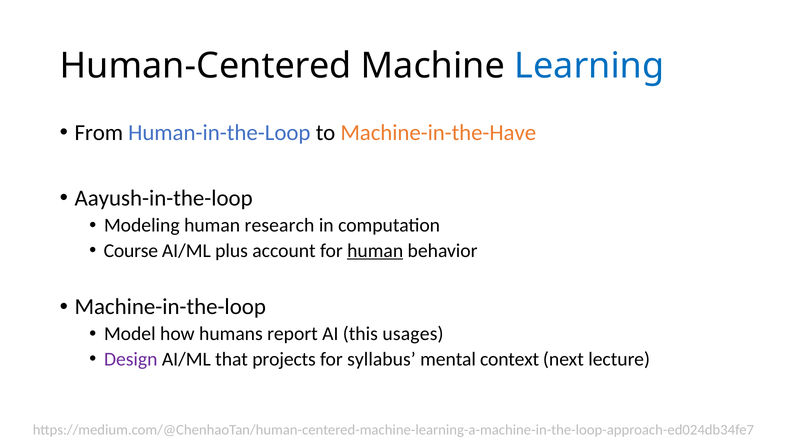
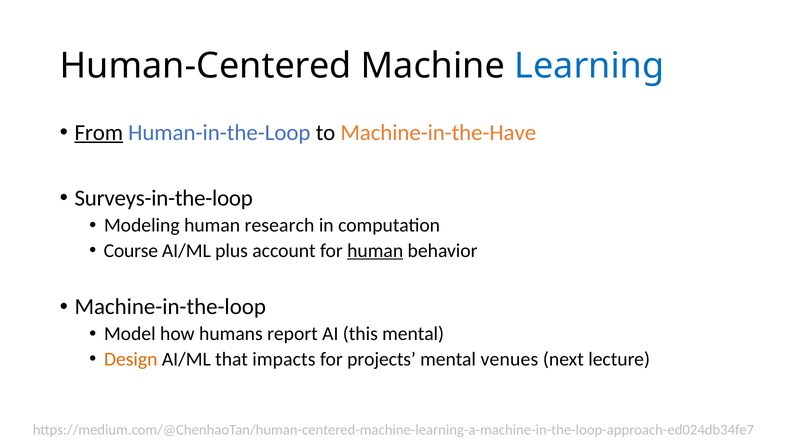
From underline: none -> present
Aayush-in-the-loop: Aayush-in-the-loop -> Surveys-in-the-loop
this usages: usages -> mental
Design colour: purple -> orange
projects: projects -> impacts
syllabus: syllabus -> projects
context: context -> venues
